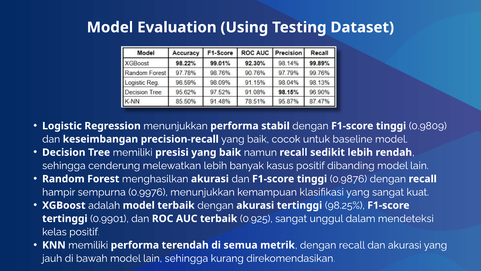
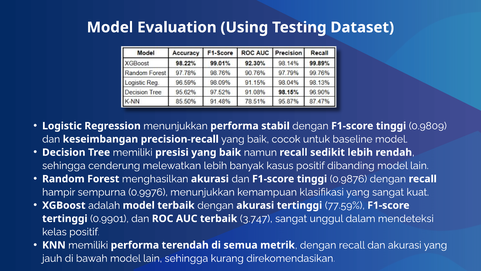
98.25%: 98.25% -> 77.59%
0.925: 0.925 -> 3.747
